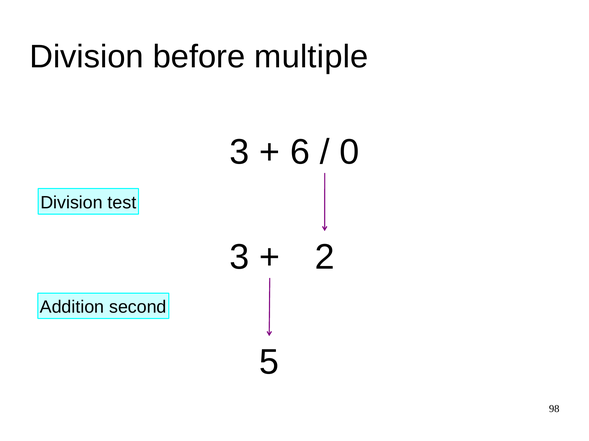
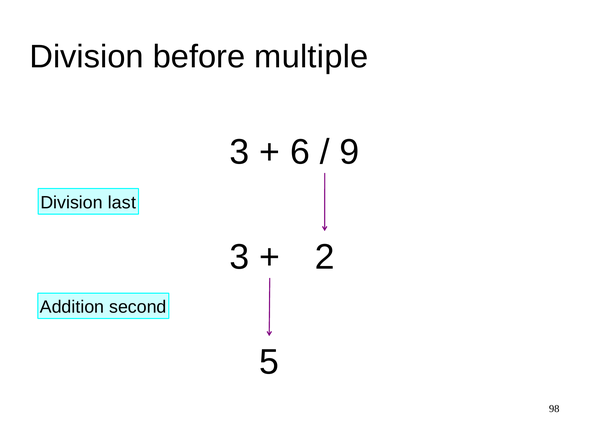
0: 0 -> 9
test: test -> last
